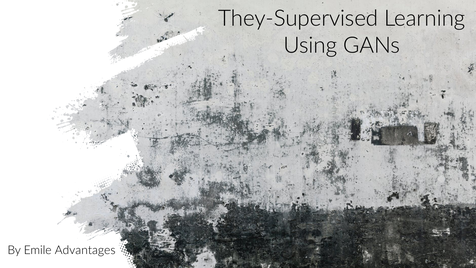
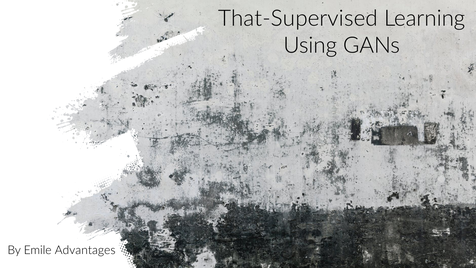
They-Supervised: They-Supervised -> That-Supervised
